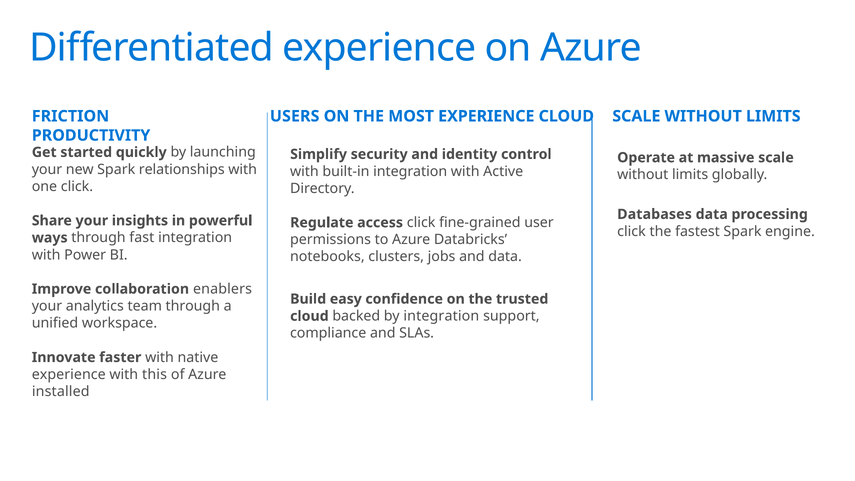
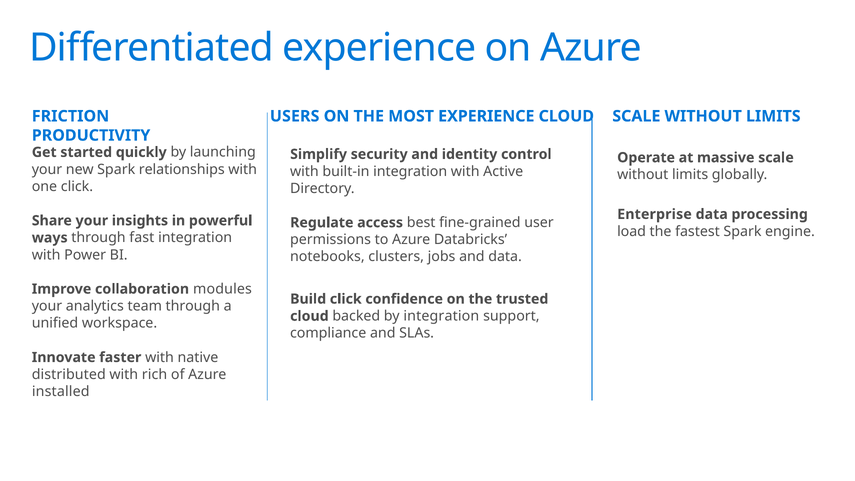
Databases: Databases -> Enterprise
access click: click -> best
click at (631, 231): click -> load
enablers: enablers -> modules
Build easy: easy -> click
experience at (69, 374): experience -> distributed
this: this -> rich
